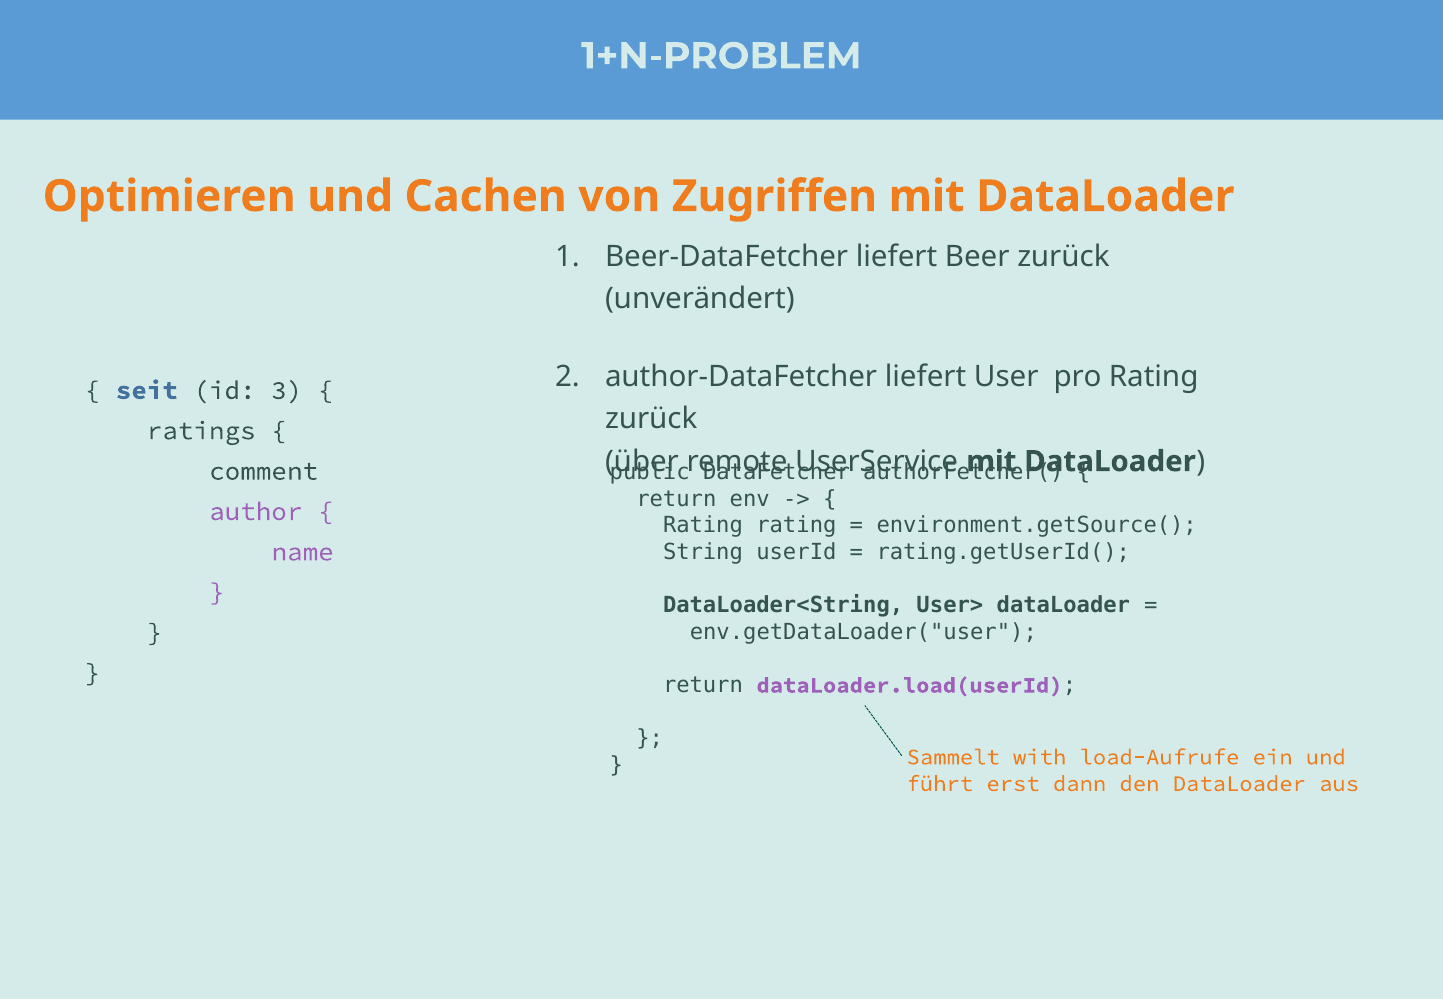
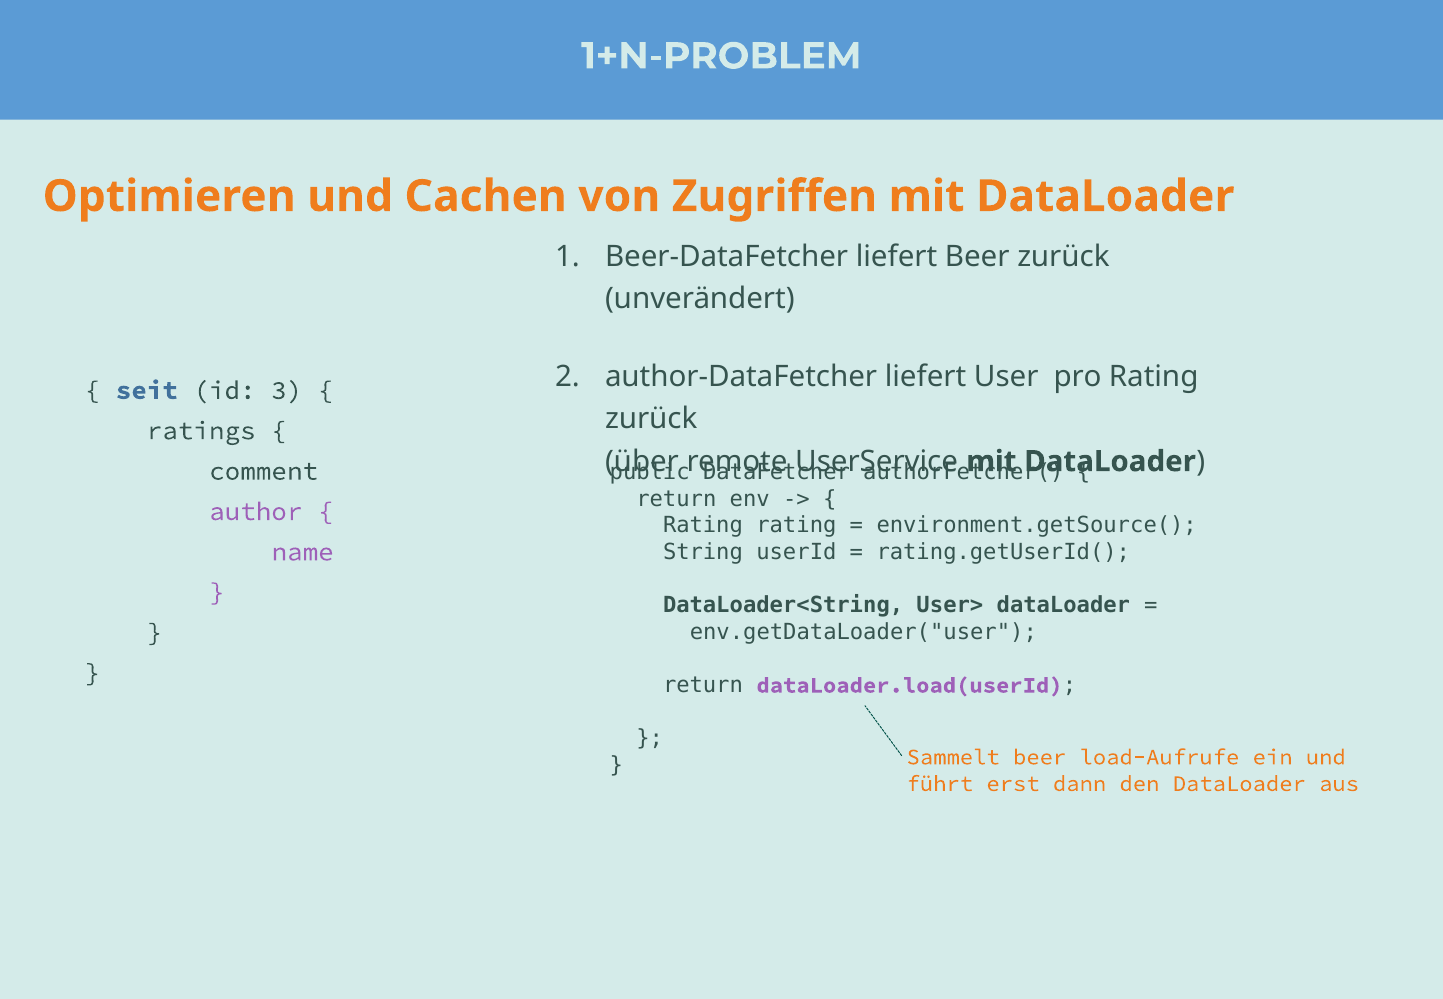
Sammelt with: with -> beer
